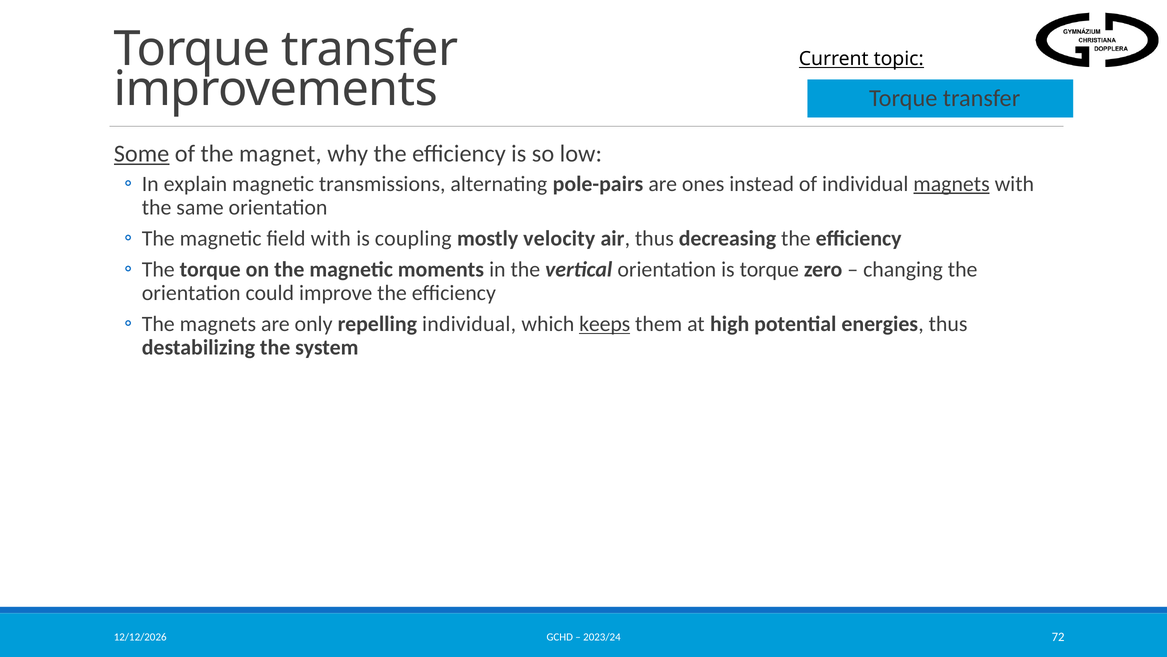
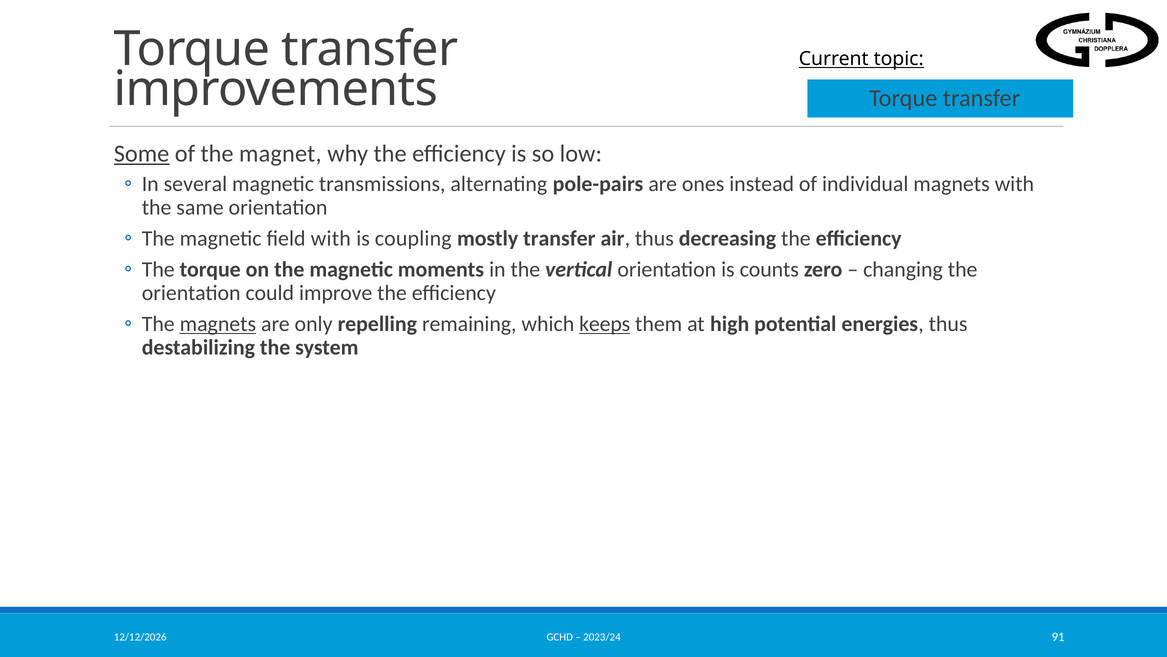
explain: explain -> several
magnets at (952, 184) underline: present -> none
mostly velocity: velocity -> transfer
is torque: torque -> counts
magnets at (218, 324) underline: none -> present
repelling individual: individual -> remaining
72: 72 -> 91
